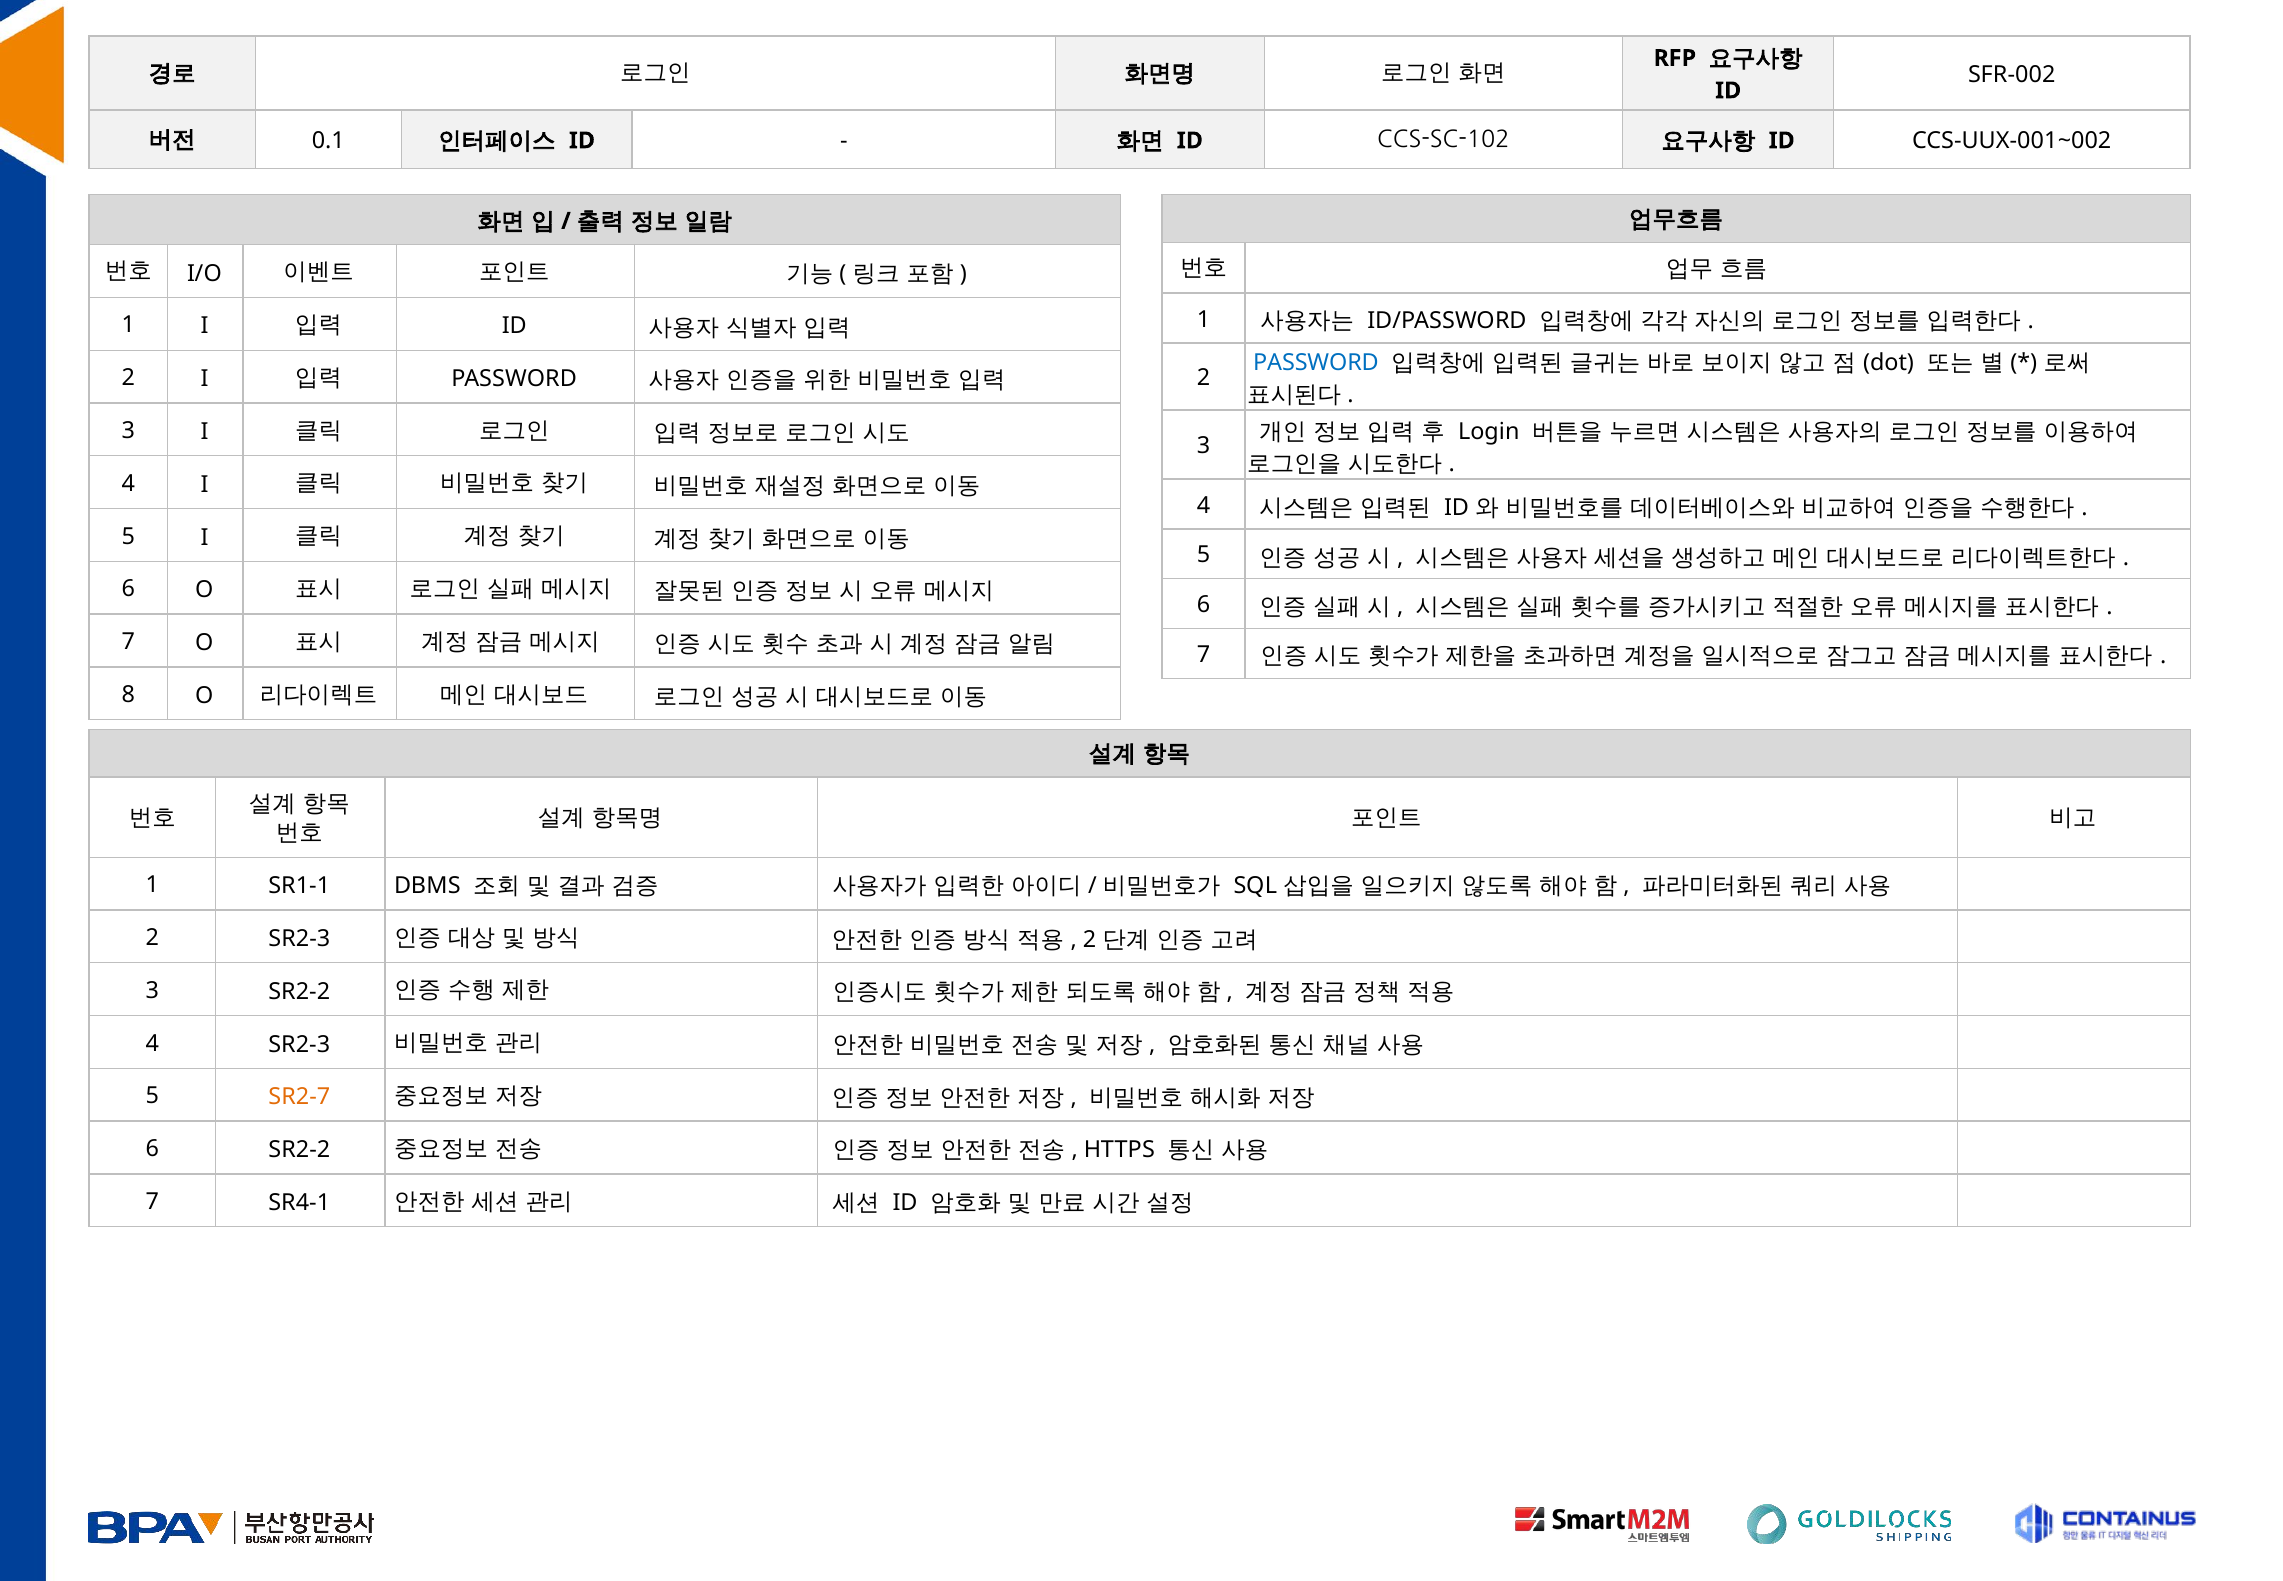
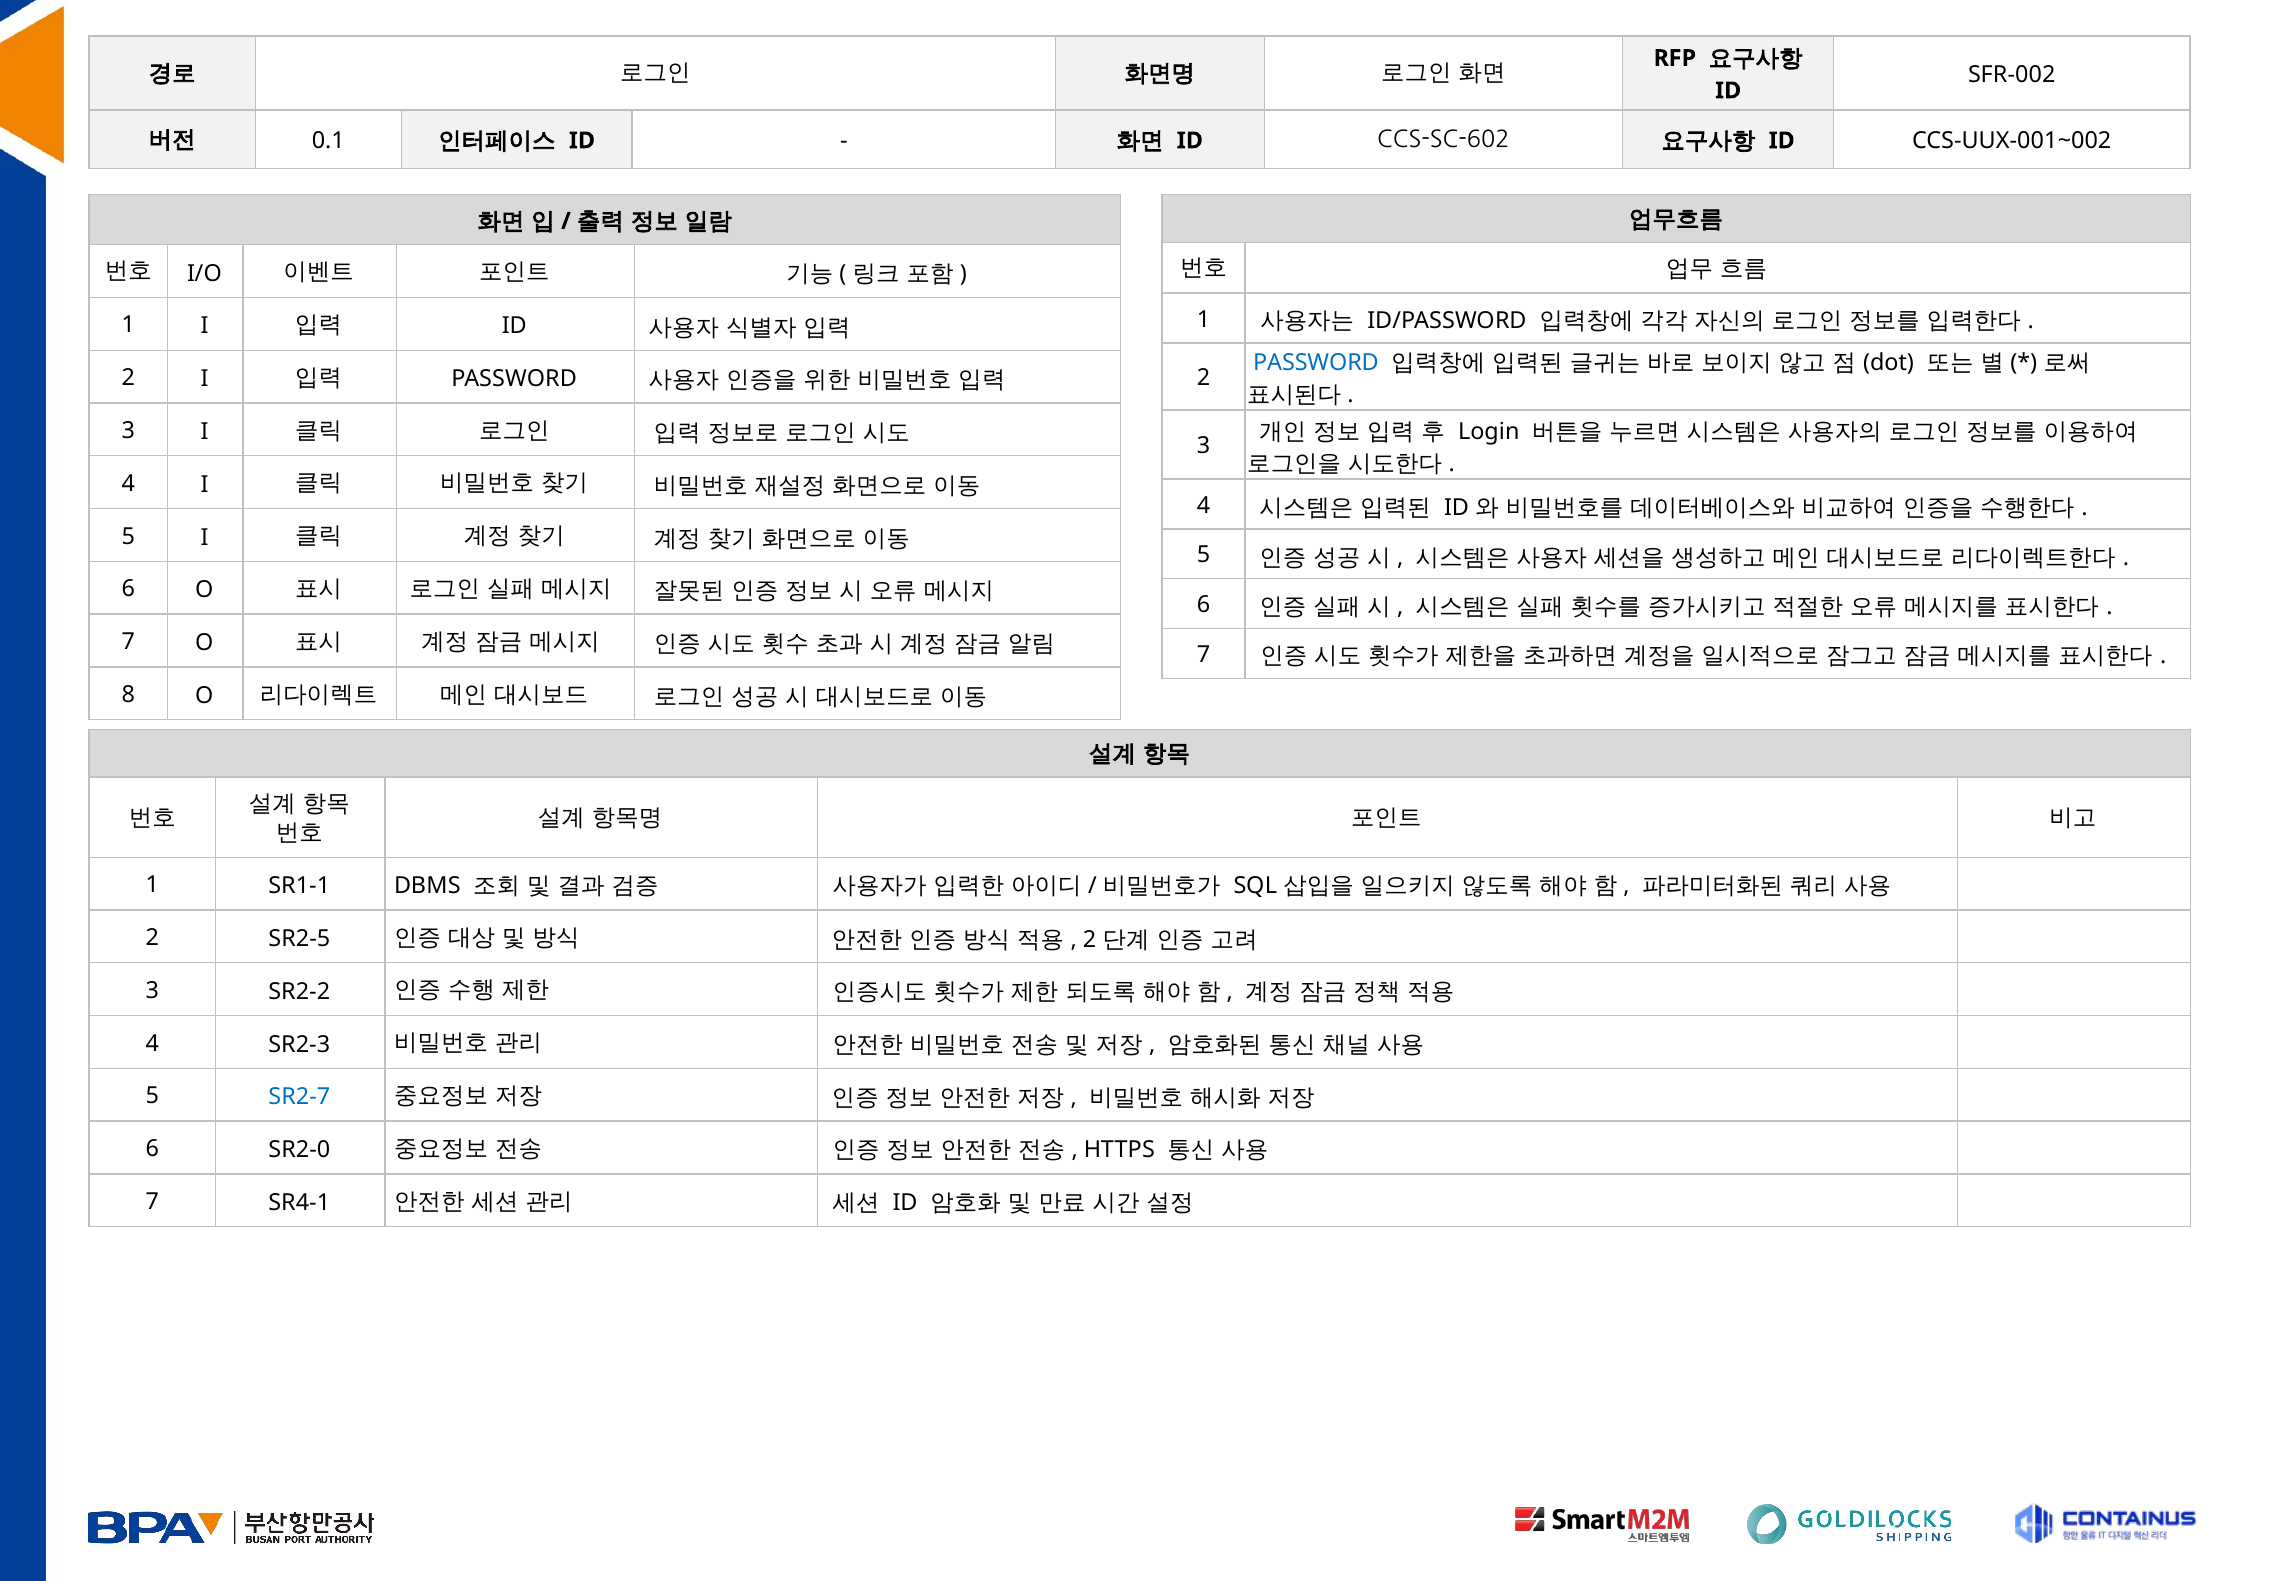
CCS-SC-102: CCS-SC-102 -> CCS-SC-602
2 SR2-3: SR2-3 -> SR2-5
SR2-7 colour: orange -> blue
6 SR2-2: SR2-2 -> SR2-0
